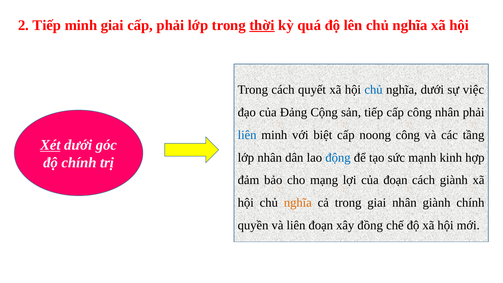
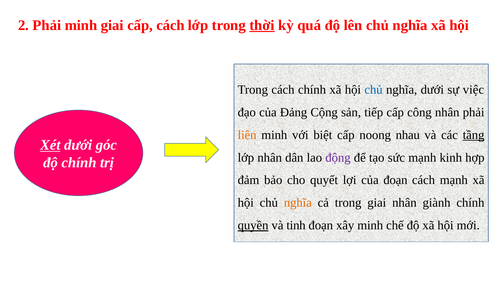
2 Tiếp: Tiếp -> Phải
cấp phải: phải -> cách
cách quyết: quyết -> chính
liên at (247, 135) colour: blue -> orange
noong công: công -> nhau
tầng underline: none -> present
động colour: blue -> purple
mạng: mạng -> quyết
cách giành: giành -> mạnh
quyền underline: none -> present
và liên: liên -> tinh
xây đồng: đồng -> minh
